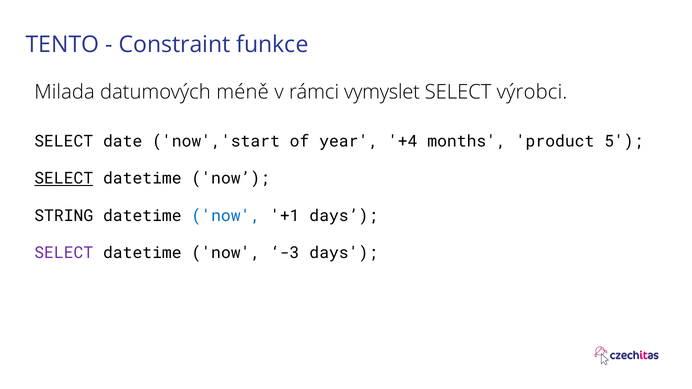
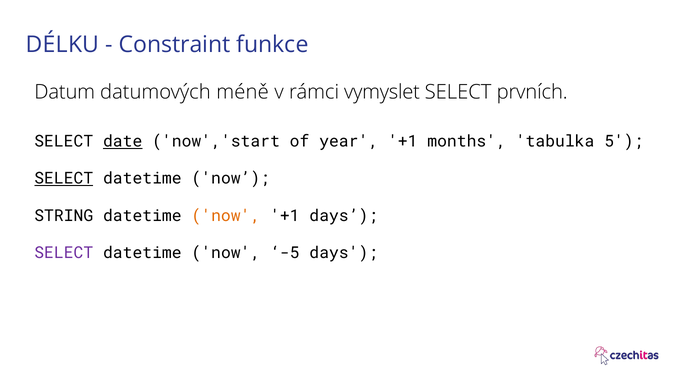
TENTO: TENTO -> DÉLKU
Milada: Milada -> Datum
výrobci: výrobci -> prvních
date underline: none -> present
year +4: +4 -> +1
product: product -> tabulka
now at (226, 216) colour: blue -> orange
-3: -3 -> -5
